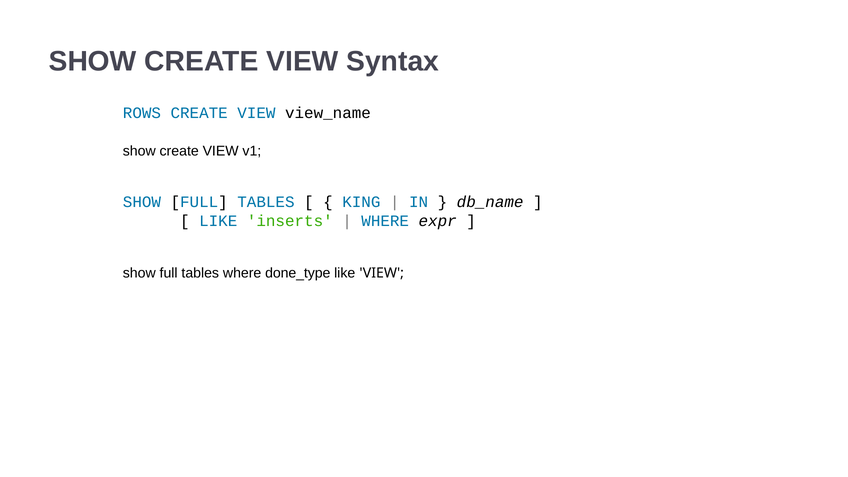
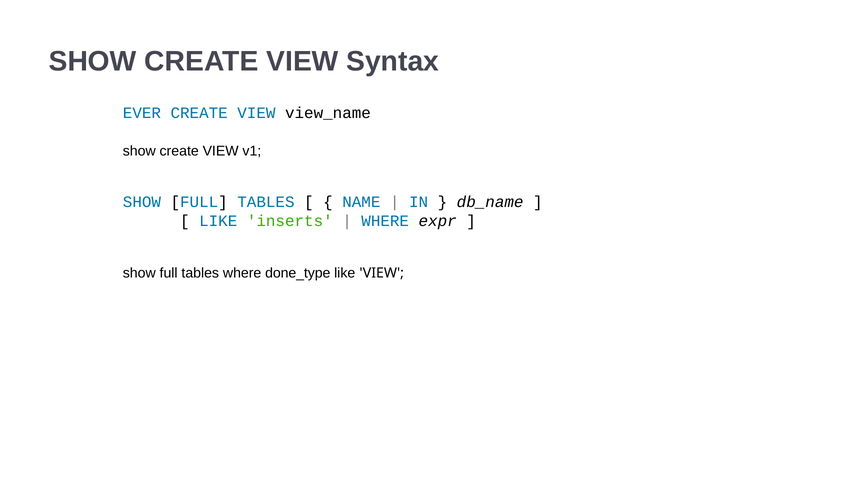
ROWS: ROWS -> EVER
KING: KING -> NAME
